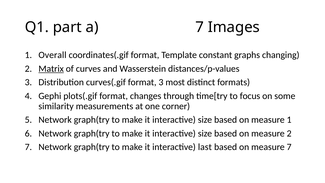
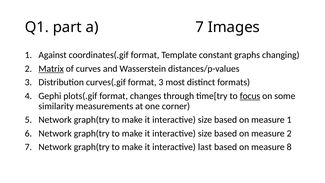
Overall: Overall -> Against
focus underline: none -> present
measure 7: 7 -> 8
